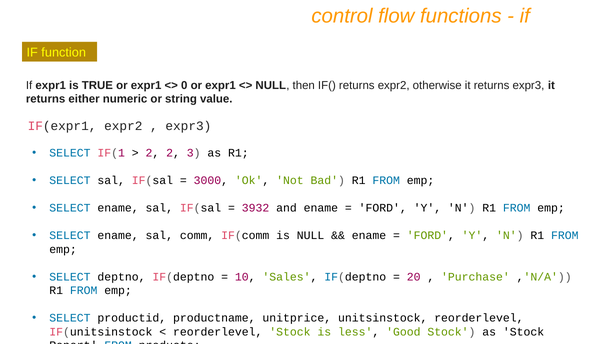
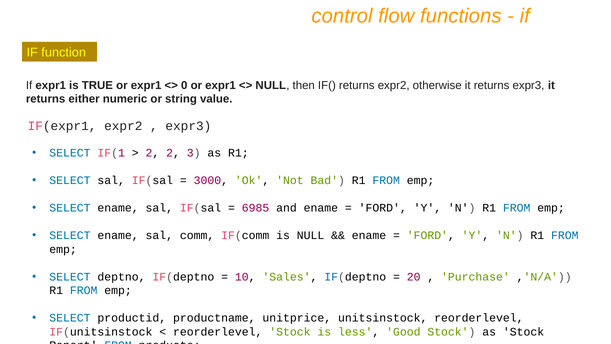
3932: 3932 -> 6985
